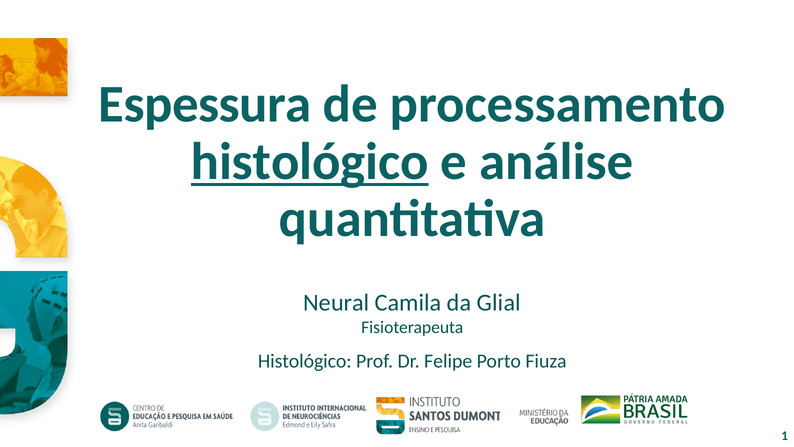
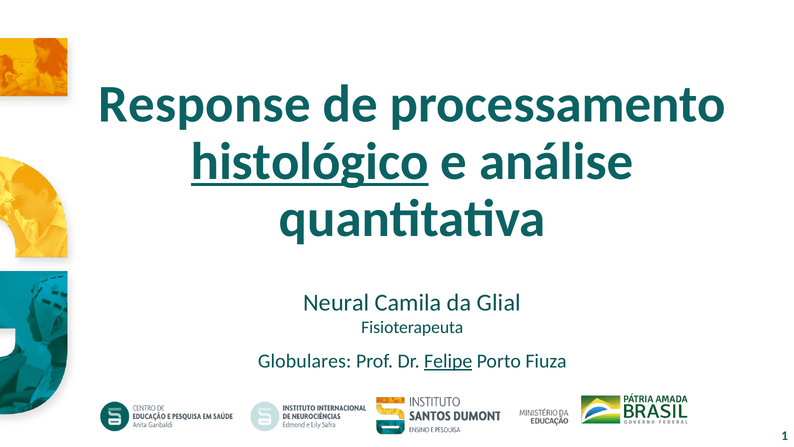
Espessura: Espessura -> Response
Histológico at (305, 361): Histológico -> Globulares
Felipe underline: none -> present
